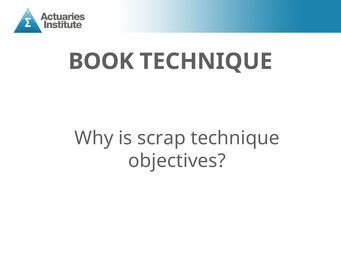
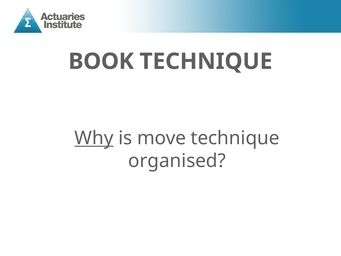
Why underline: none -> present
scrap: scrap -> move
objectives: objectives -> organised
